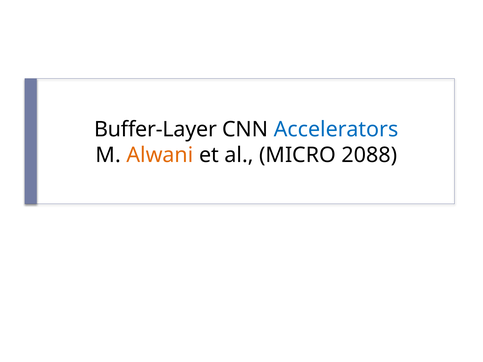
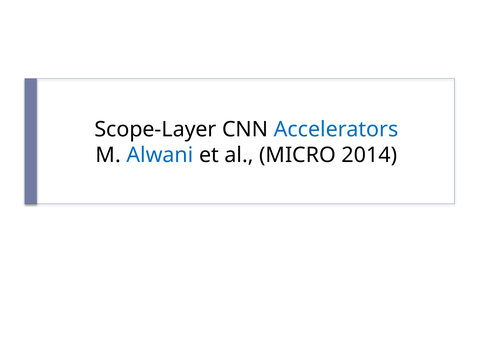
Buffer-Layer: Buffer-Layer -> Scope-Layer
Alwani colour: orange -> blue
2088: 2088 -> 2014
